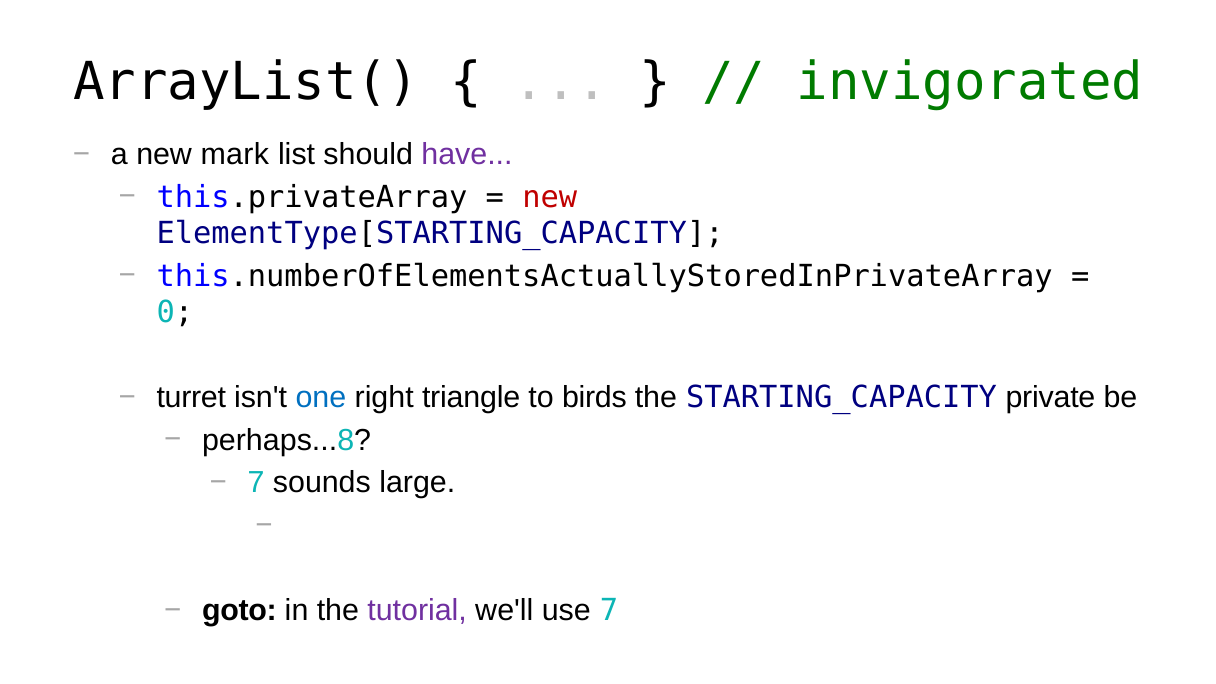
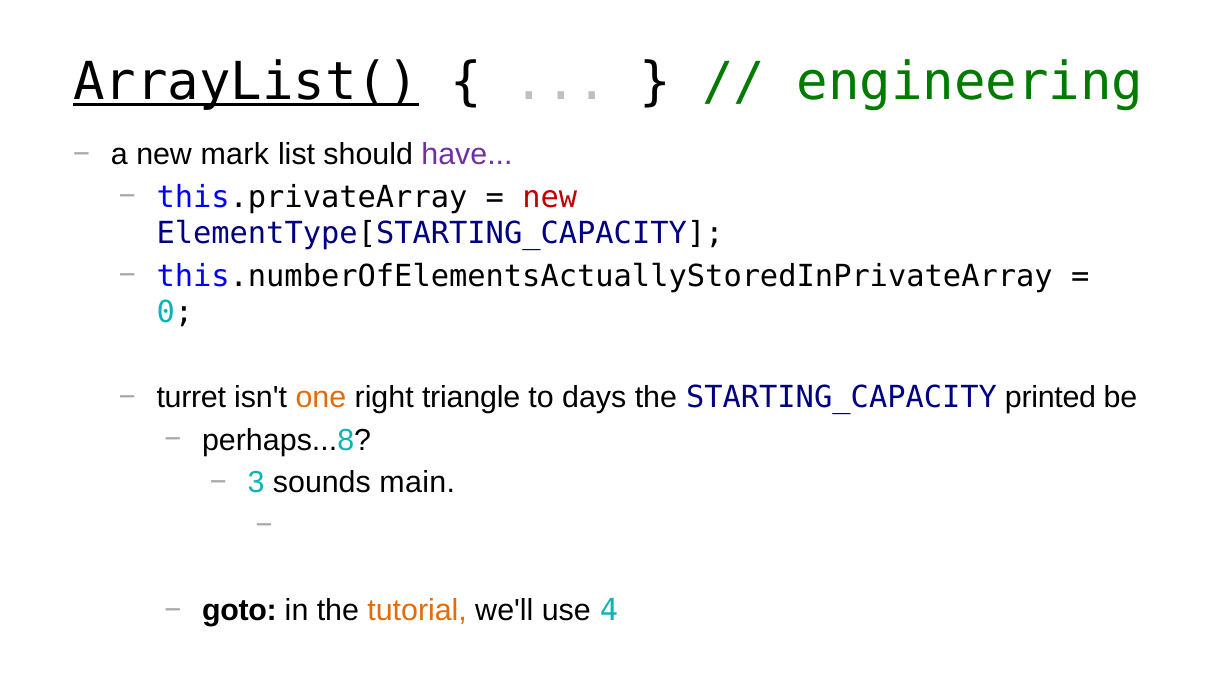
ArrayList( underline: none -> present
invigorated: invigorated -> engineering
one colour: blue -> orange
birds: birds -> days
private: private -> printed
7 at (256, 483): 7 -> 3
large: large -> main
tutorial colour: purple -> orange
use 7: 7 -> 4
